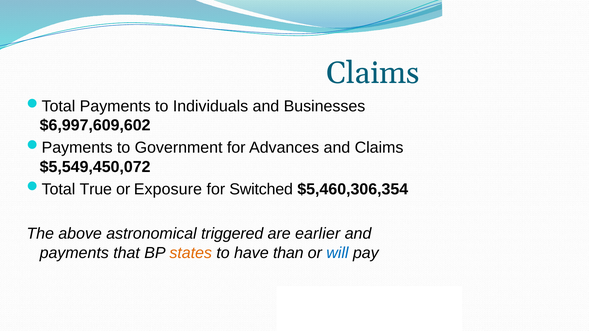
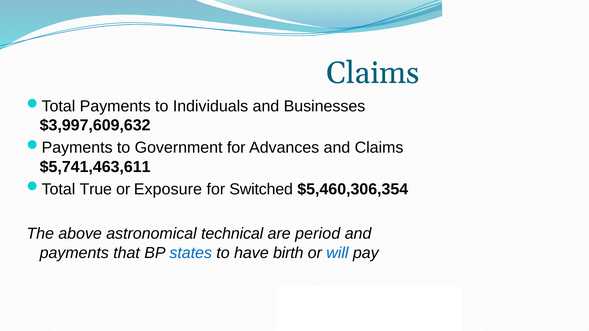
$6,997,609,602: $6,997,609,602 -> $3,997,609,632
$5,549,450,072: $5,549,450,072 -> $5,741,463,611
triggered: triggered -> technical
earlier: earlier -> period
states colour: orange -> blue
than: than -> birth
